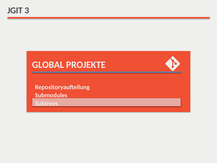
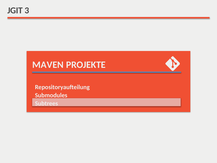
GLOBAL: GLOBAL -> MAVEN
